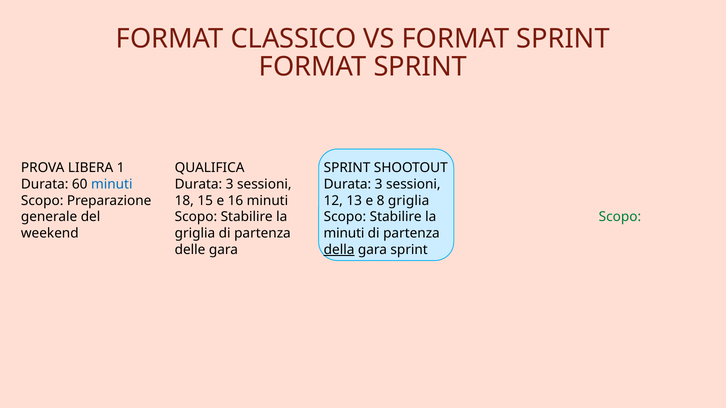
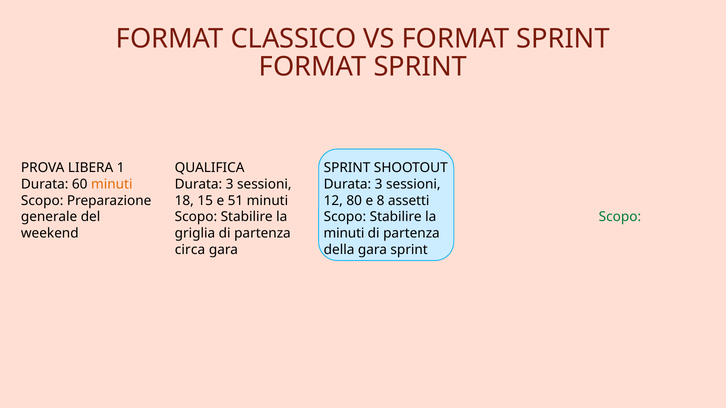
minuti at (112, 184) colour: blue -> orange
16: 16 -> 51
13: 13 -> 80
8 griglia: griglia -> assetti
delle at (190, 250): delle -> circa
della underline: present -> none
